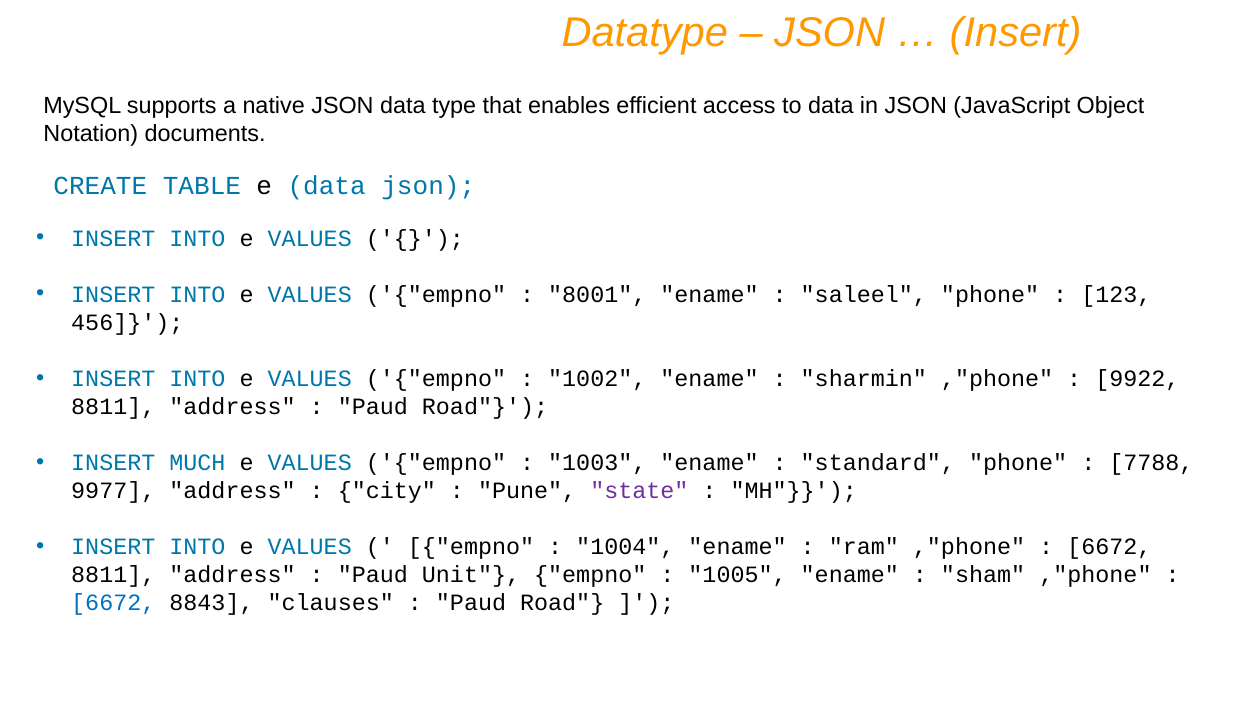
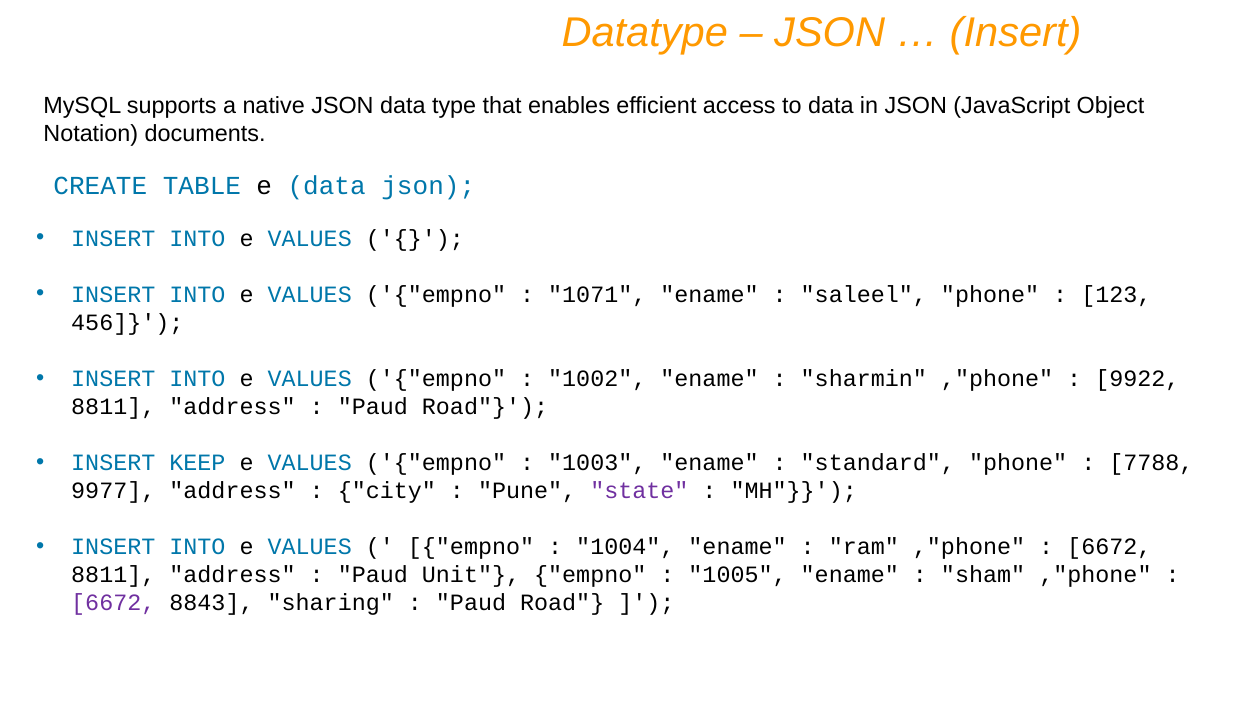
8001: 8001 -> 1071
MUCH: MUCH -> KEEP
6672 at (113, 603) colour: blue -> purple
clauses: clauses -> sharing
